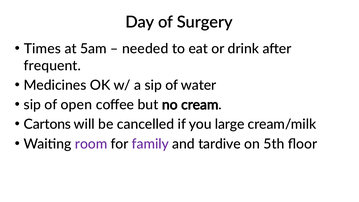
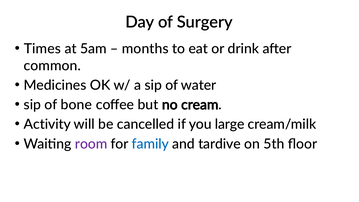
needed: needed -> months
frequent: frequent -> common
open: open -> bone
Cartons: Cartons -> Activity
family colour: purple -> blue
